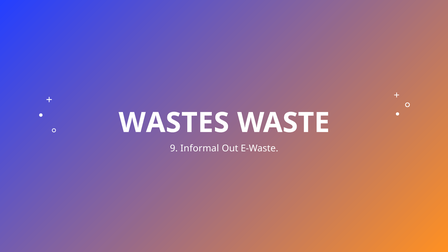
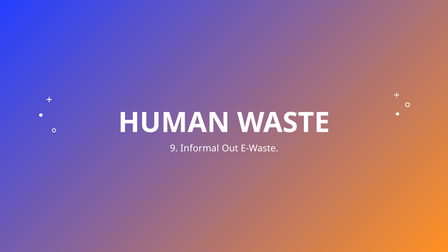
WASTES: WASTES -> HUMAN
